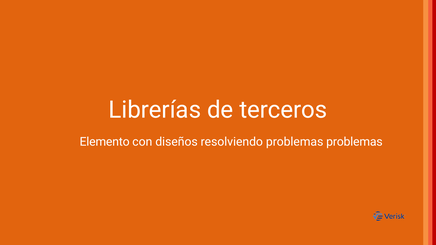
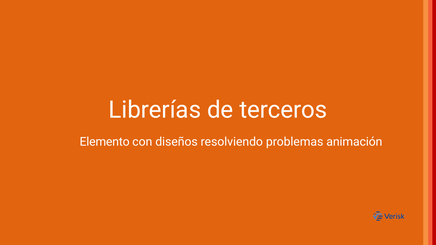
problemas problemas: problemas -> animación
